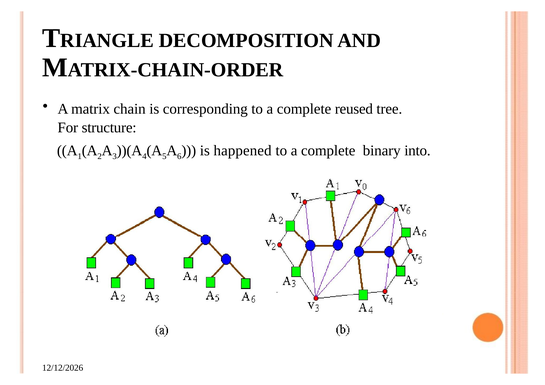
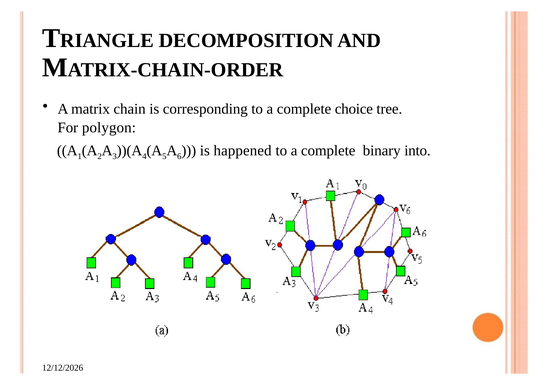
reused: reused -> choice
structure: structure -> polygon
